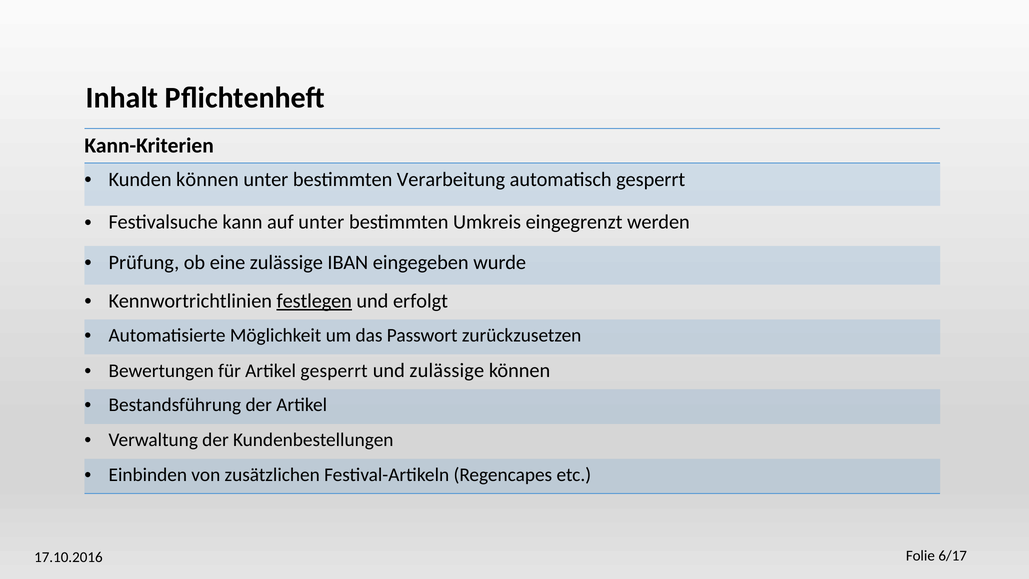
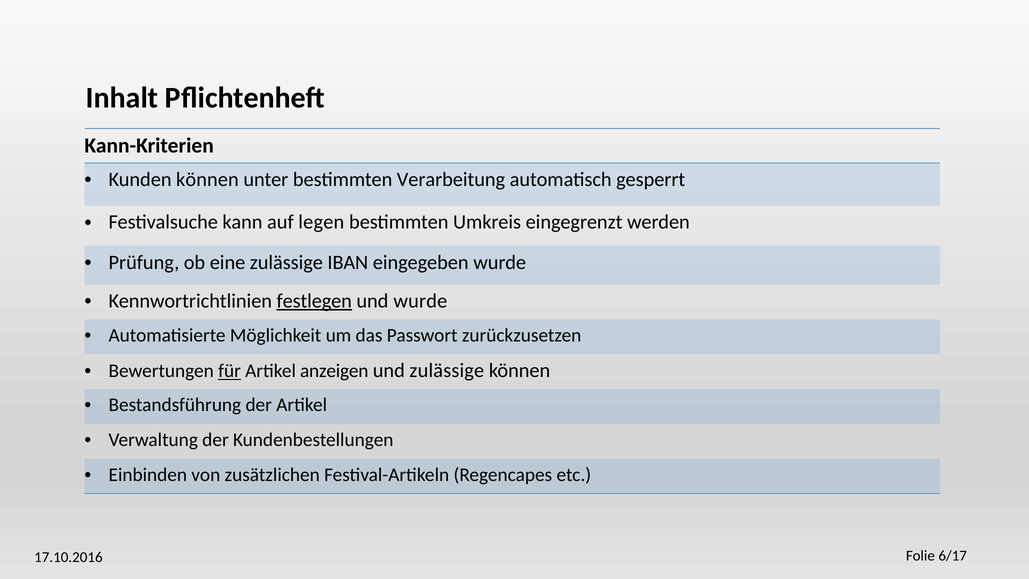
auf unter: unter -> legen
und erfolgt: erfolgt -> wurde
für underline: none -> present
Artikel gesperrt: gesperrt -> anzeigen
